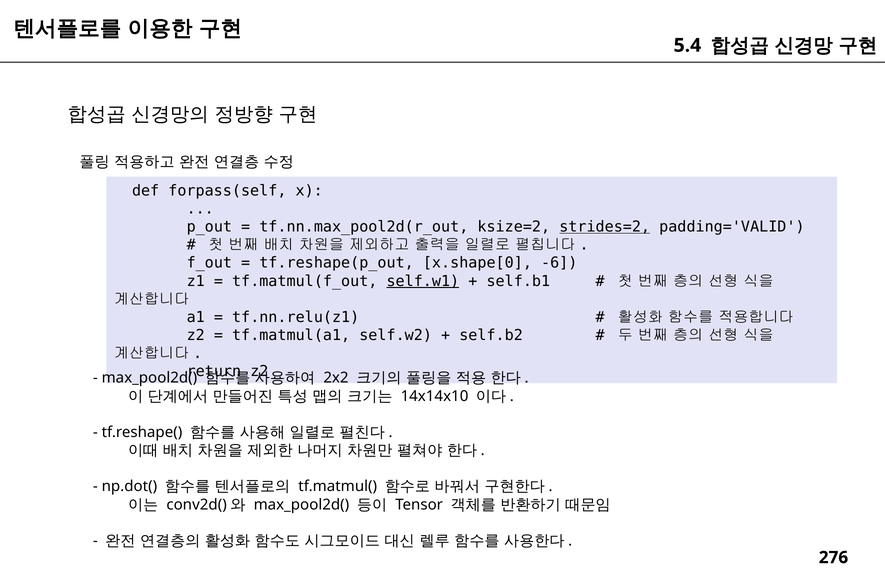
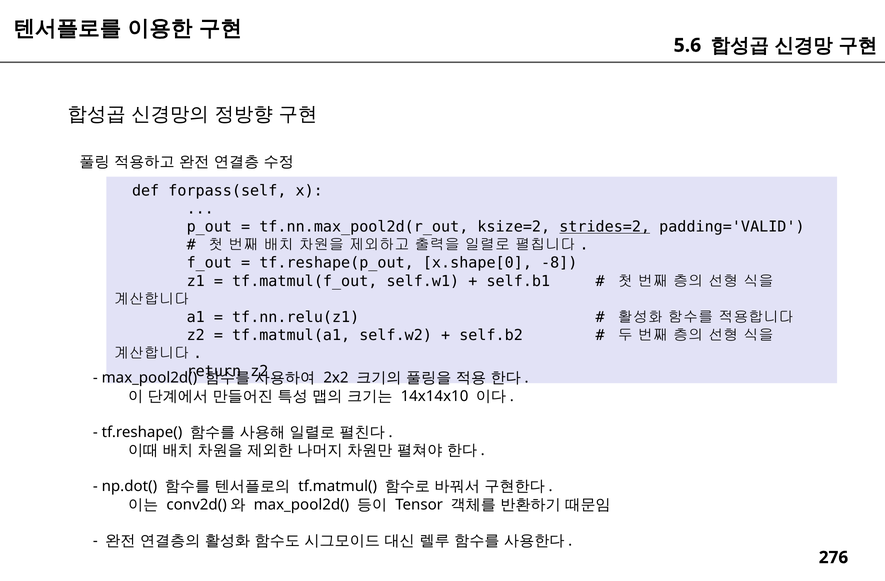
5.4: 5.4 -> 5.6
-6: -6 -> -8
self.w1 underline: present -> none
